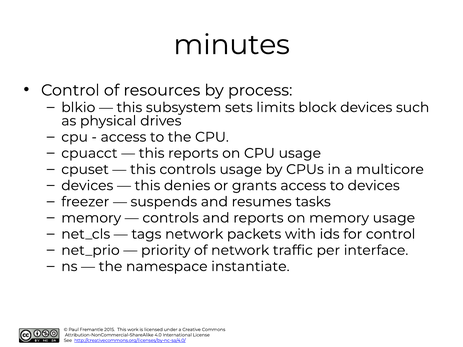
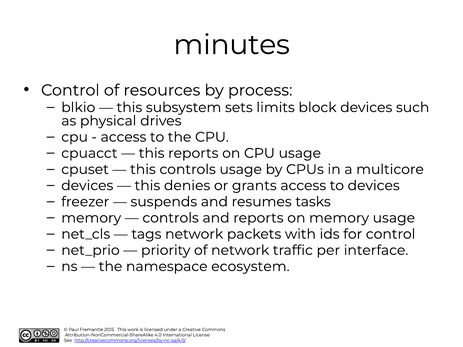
instantiate: instantiate -> ecosystem
